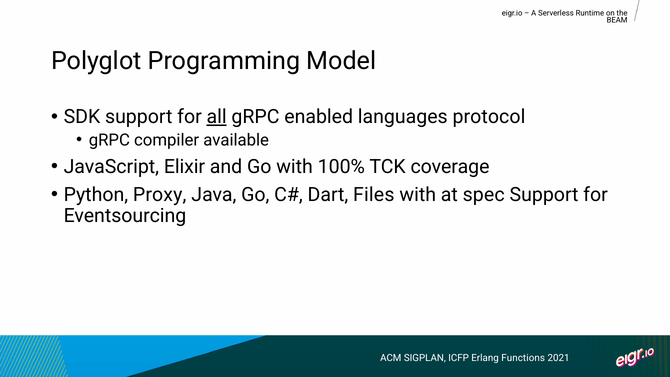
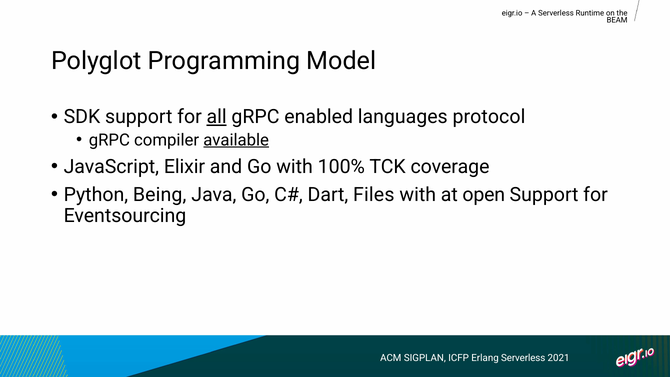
available underline: none -> present
Proxy: Proxy -> Being
spec: spec -> open
Erlang Functions: Functions -> Serverless
